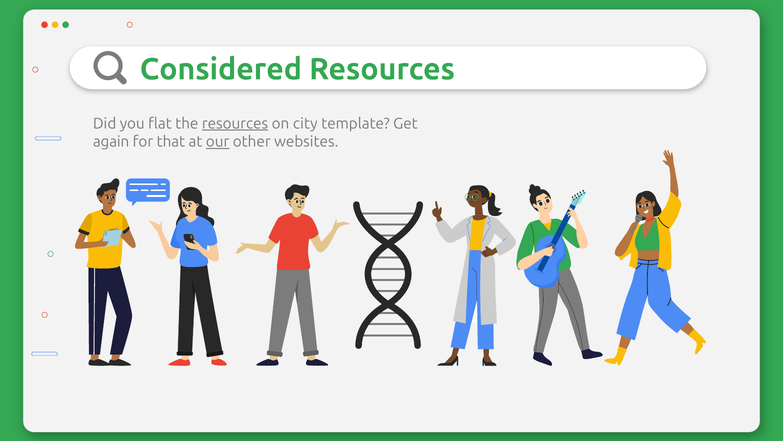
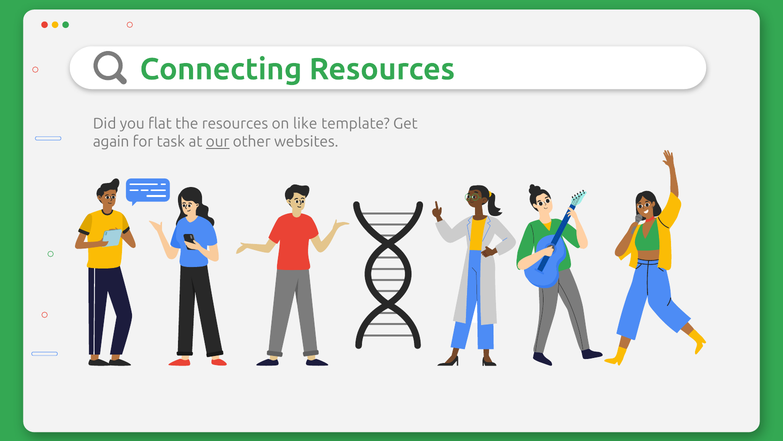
Considered: Considered -> Connecting
resources at (235, 123) underline: present -> none
city: city -> like
that: that -> task
